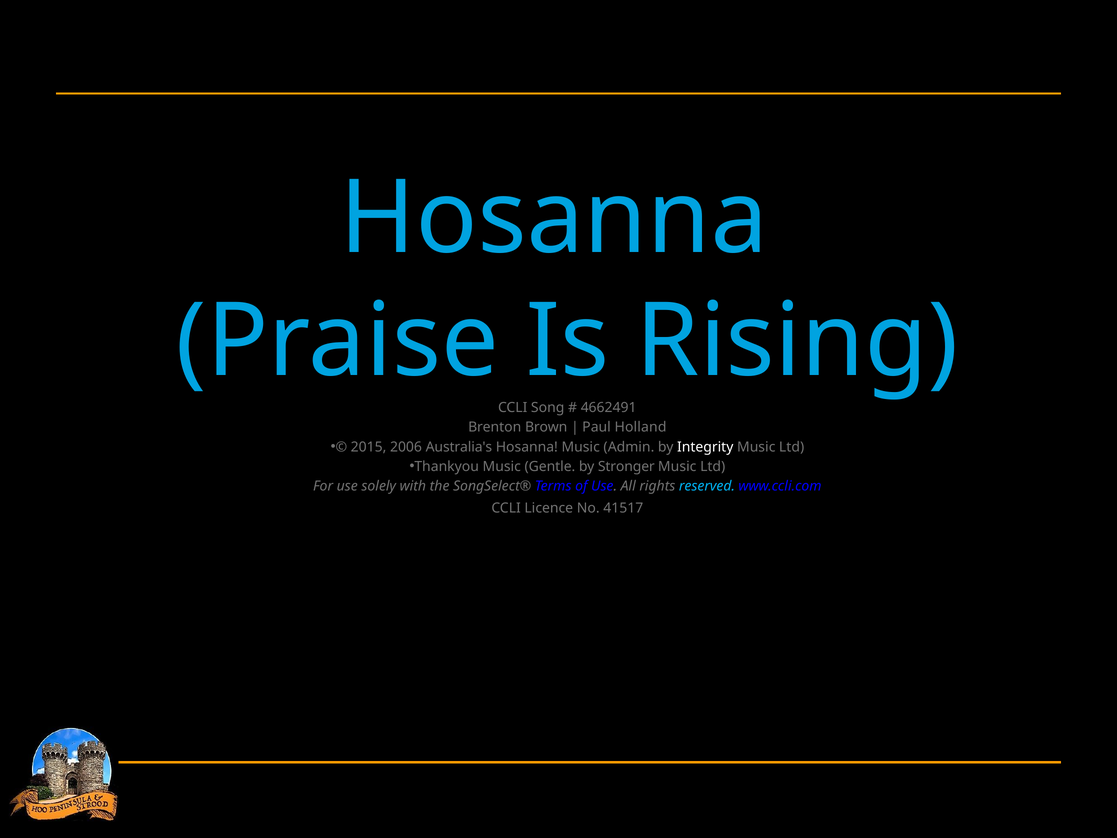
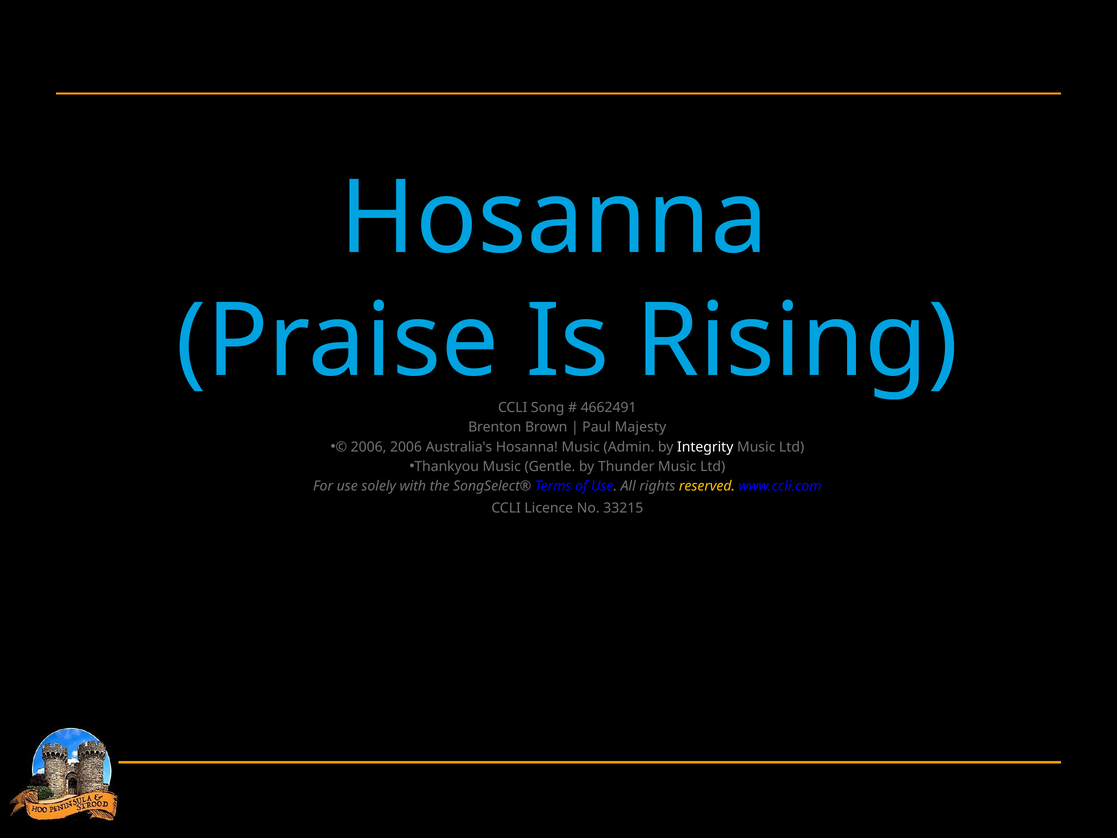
Holland: Holland -> Majesty
2015 at (369, 447): 2015 -> 2006
Stronger: Stronger -> Thunder
reserved colour: light blue -> yellow
41517: 41517 -> 33215
